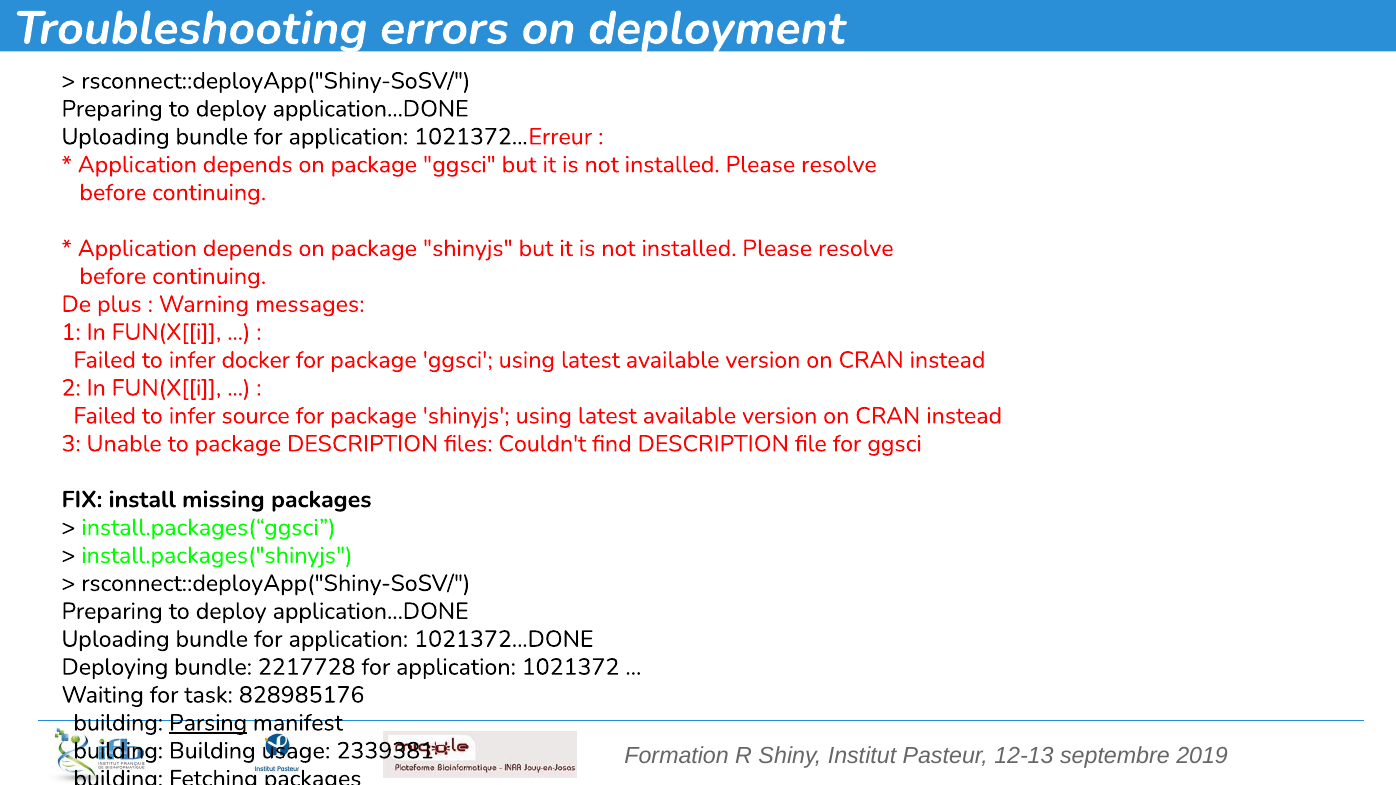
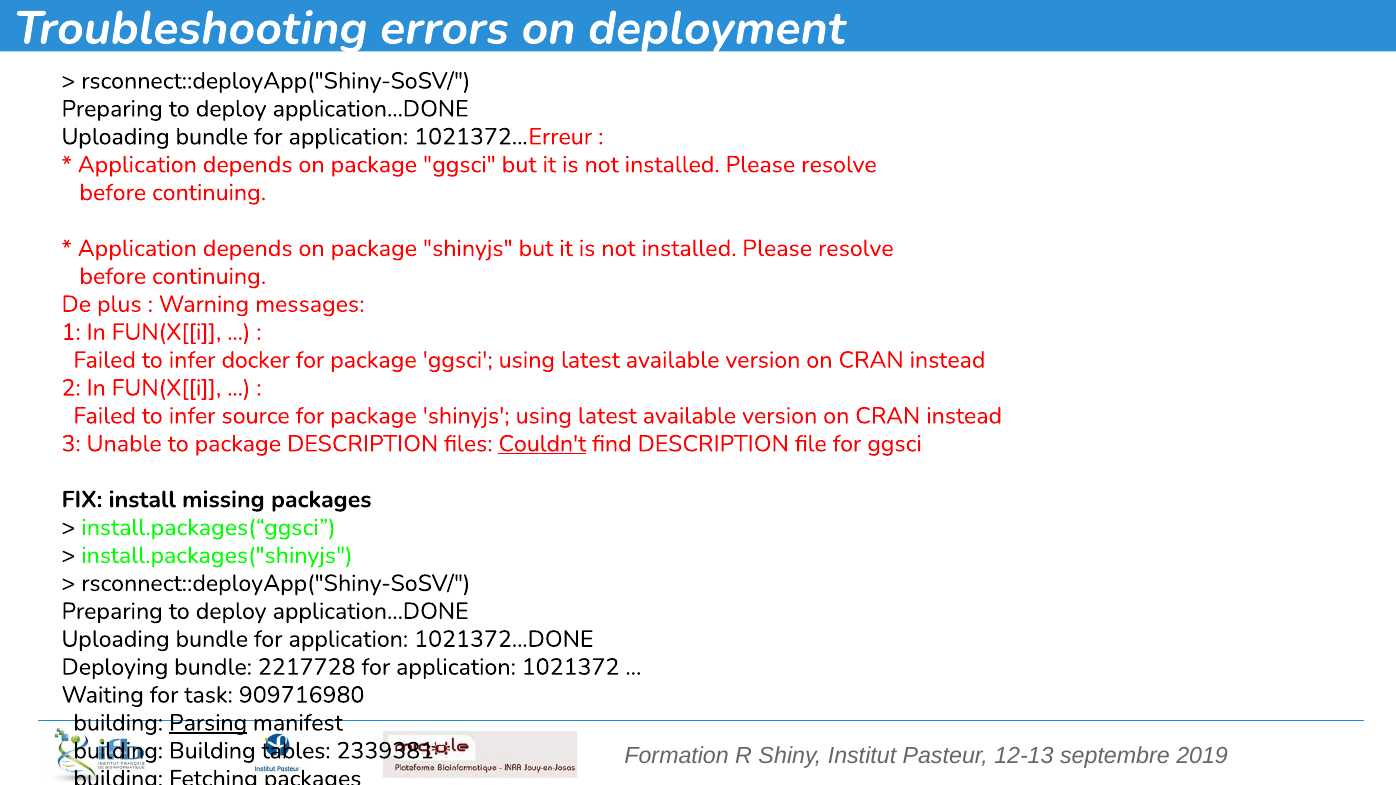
Couldn't underline: none -> present
828985176: 828985176 -> 909716980
usage: usage -> tables
